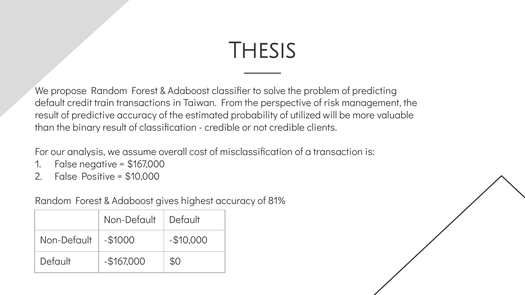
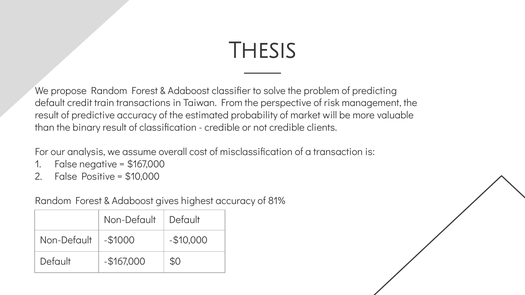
utilized: utilized -> market
